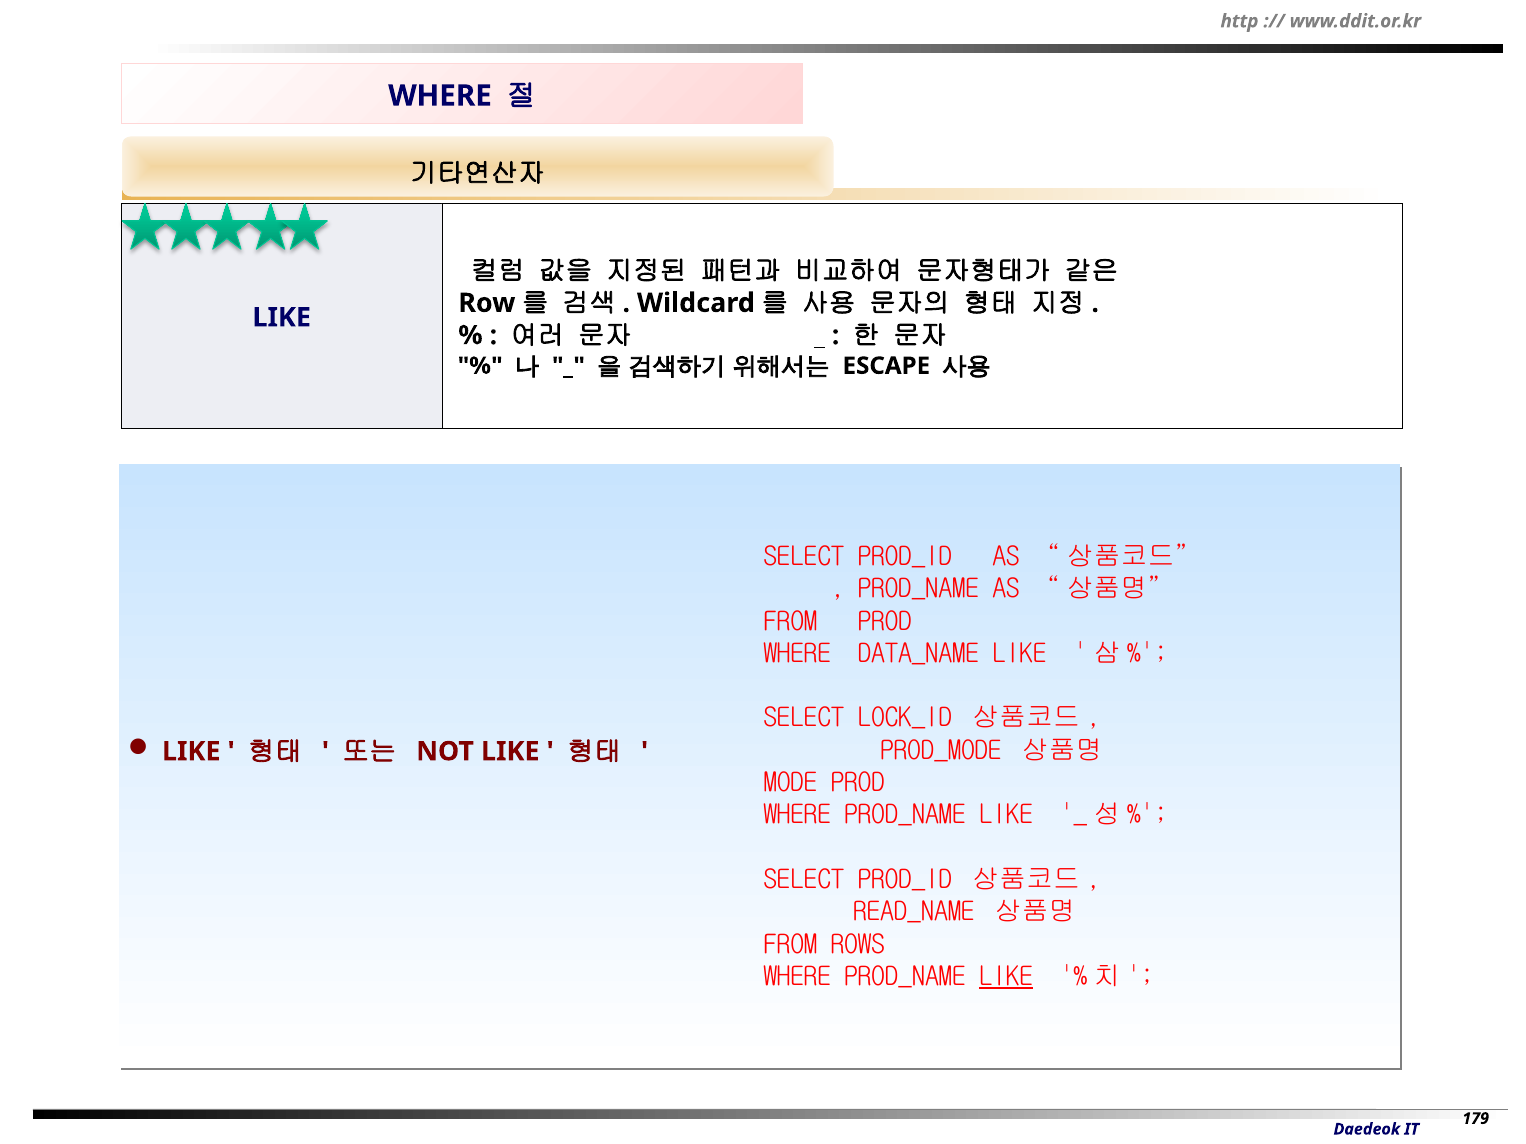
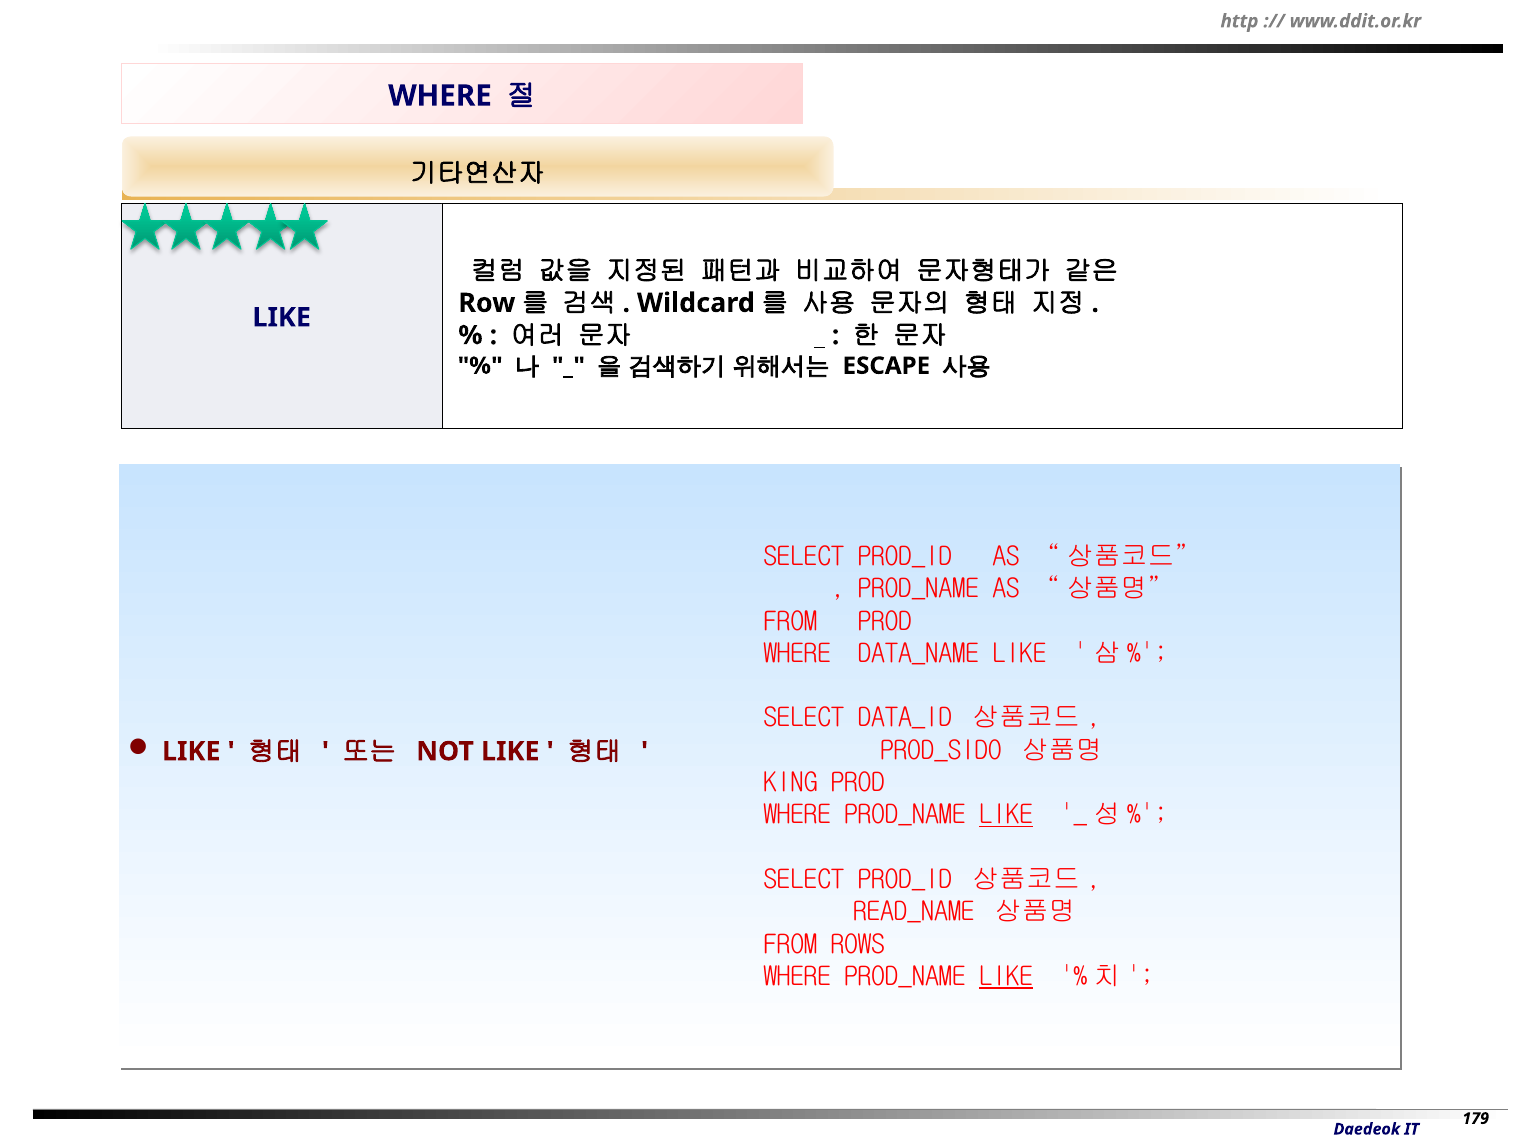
LOCK_ID: LOCK_ID -> DATA_ID
PROD_MODE: PROD_MODE -> PROD_SIDO
MODE: MODE -> KING
LIKE at (1006, 815) underline: none -> present
